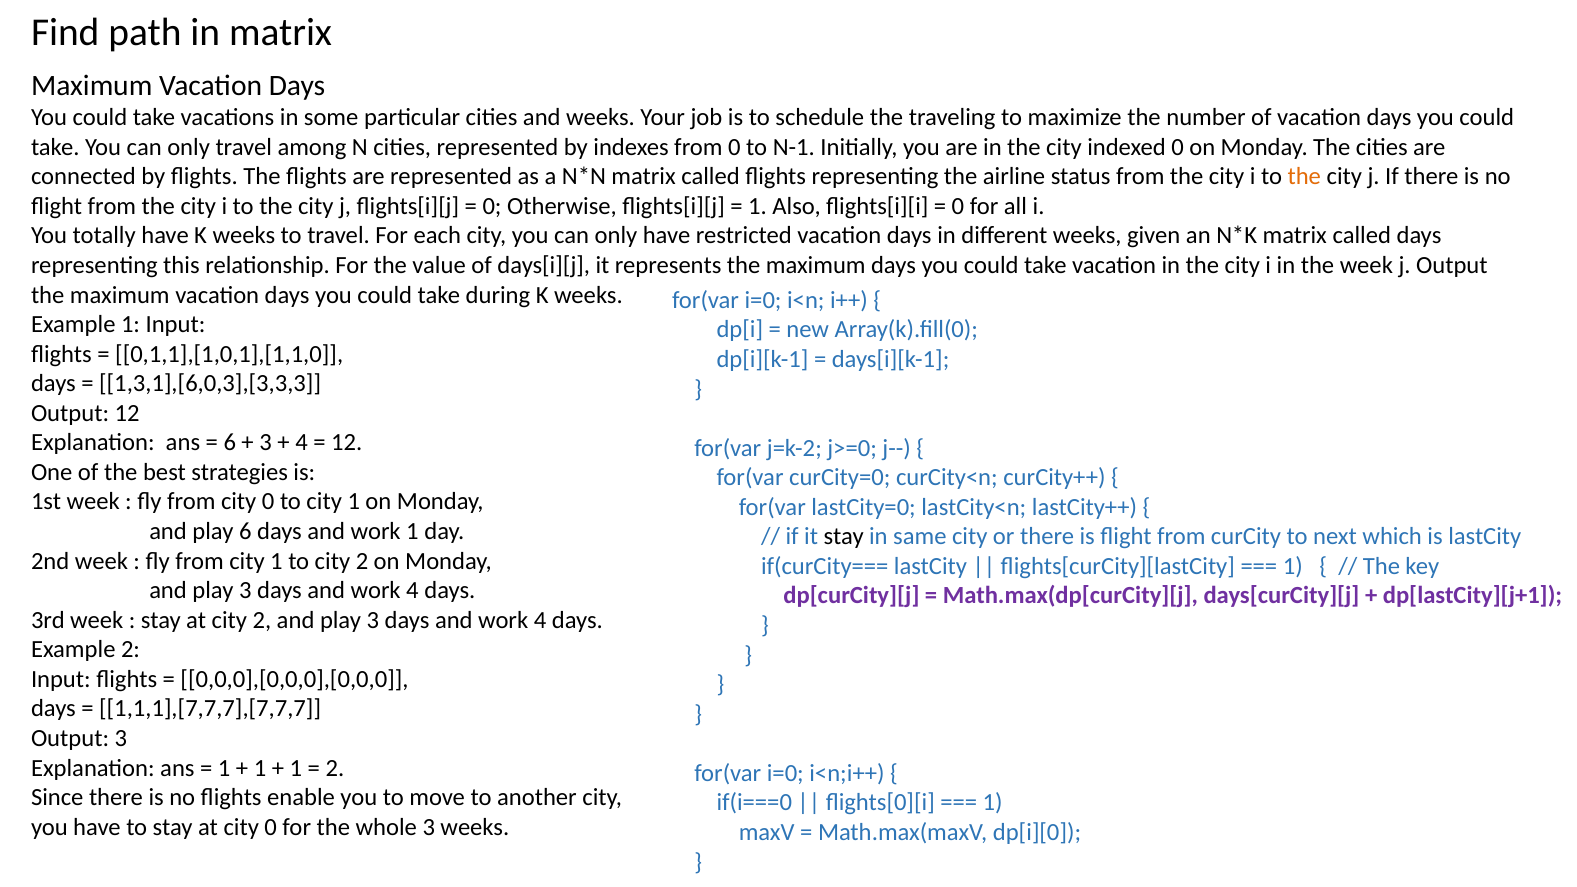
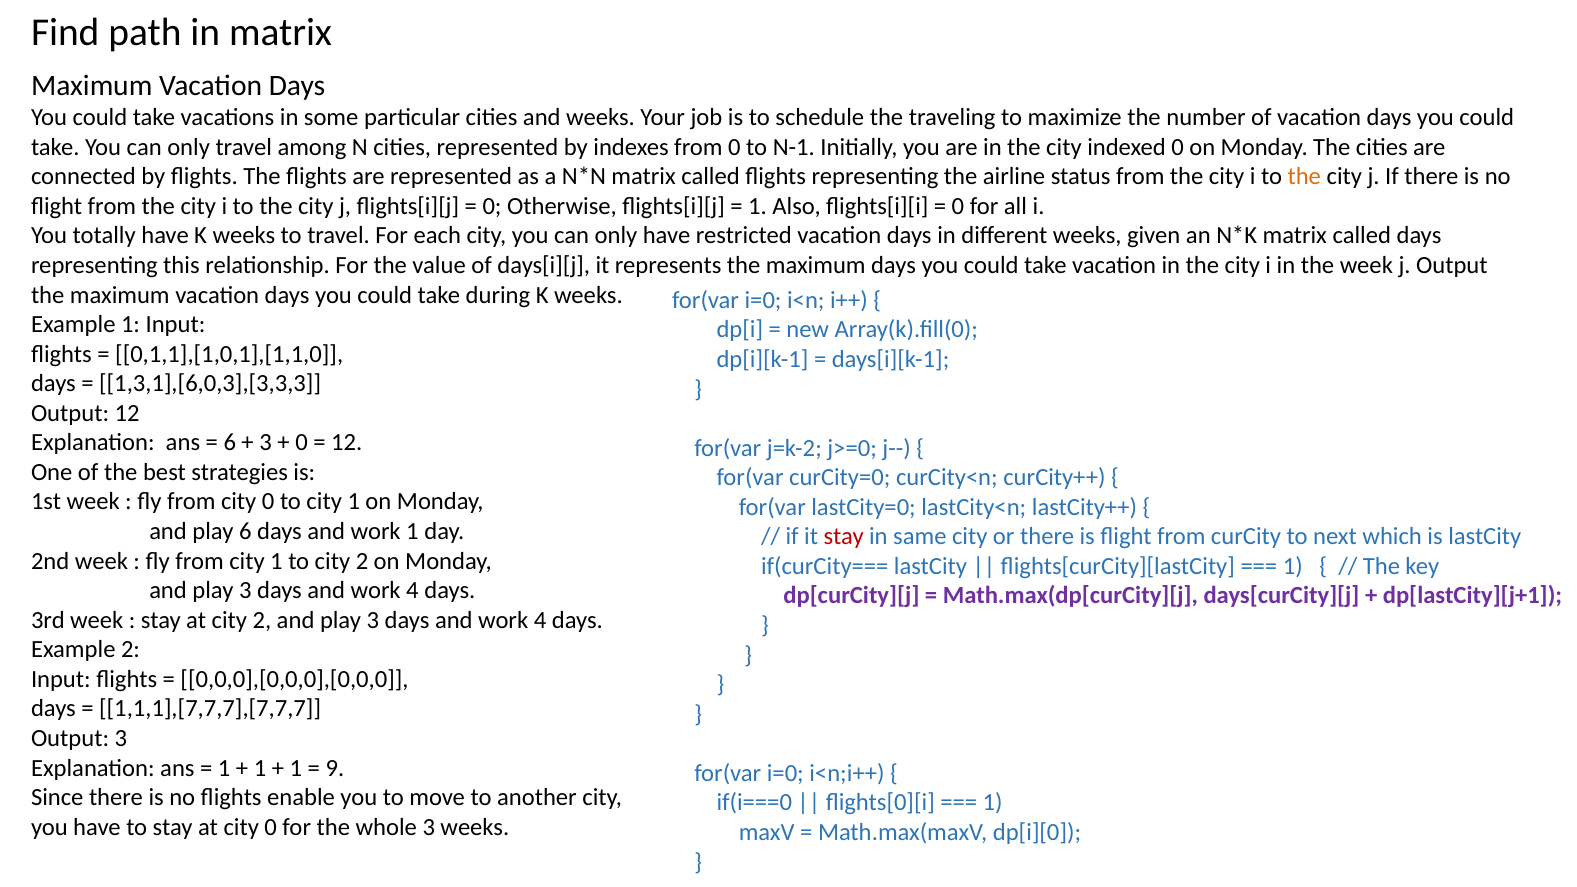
4 at (302, 443): 4 -> 0
stay at (844, 537) colour: black -> red
2 at (335, 768): 2 -> 9
